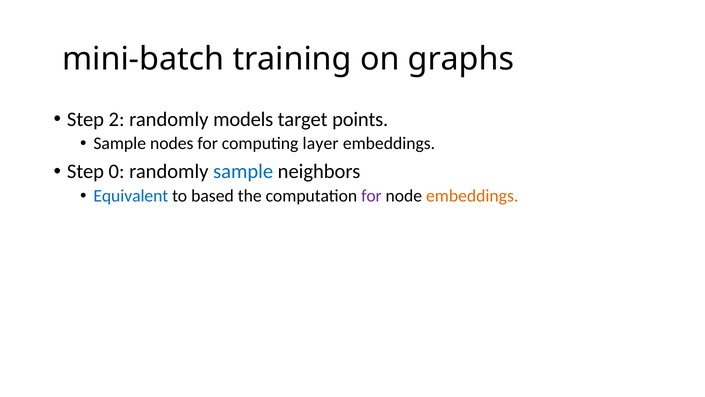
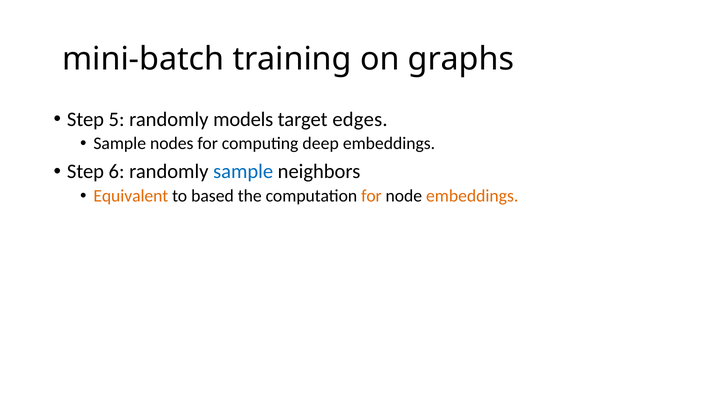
2: 2 -> 5
points: points -> edges
layer: layer -> deep
0: 0 -> 6
Equivalent colour: blue -> orange
for at (371, 196) colour: purple -> orange
